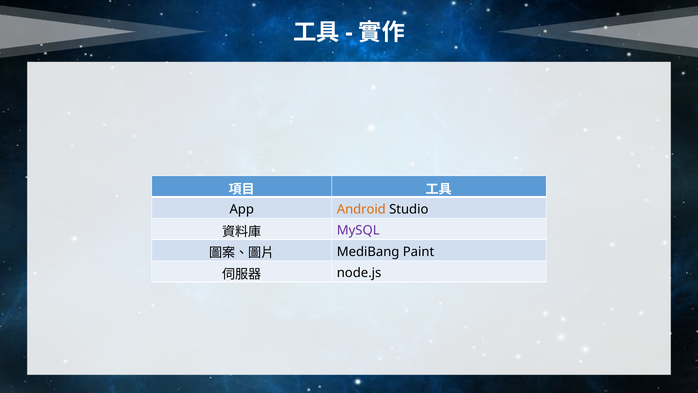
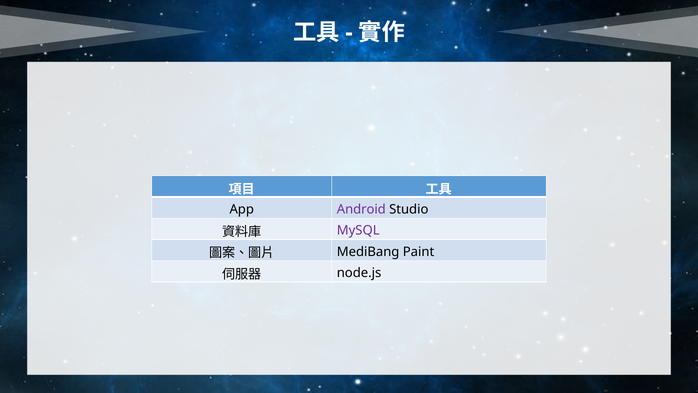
Android colour: orange -> purple
